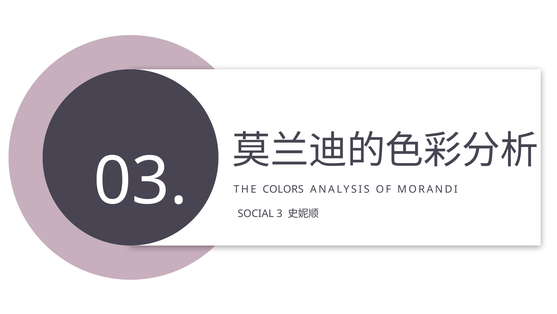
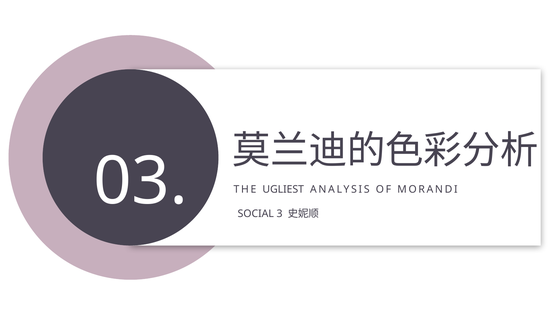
COLORS: COLORS -> UGLIEST
